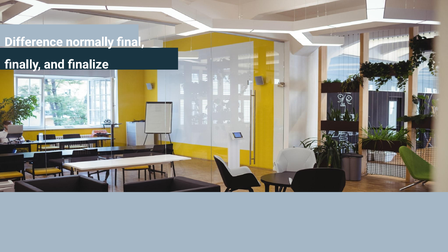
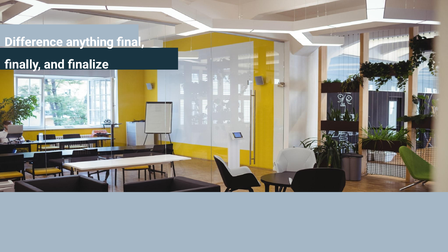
normally: normally -> anything
